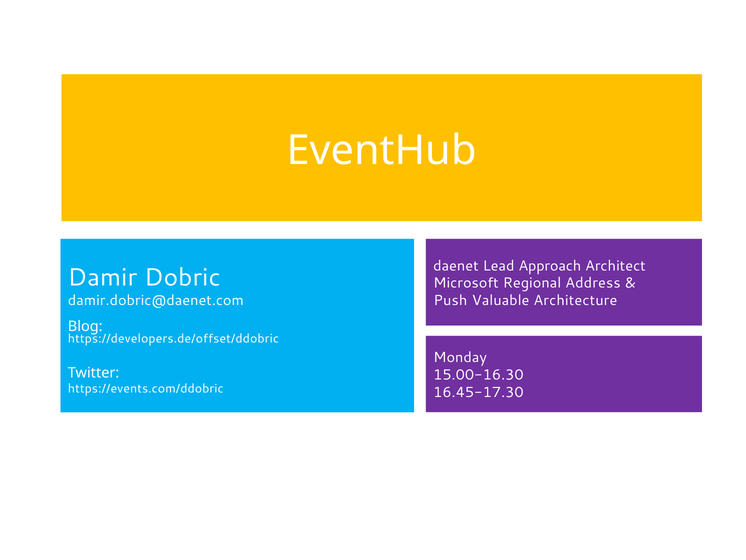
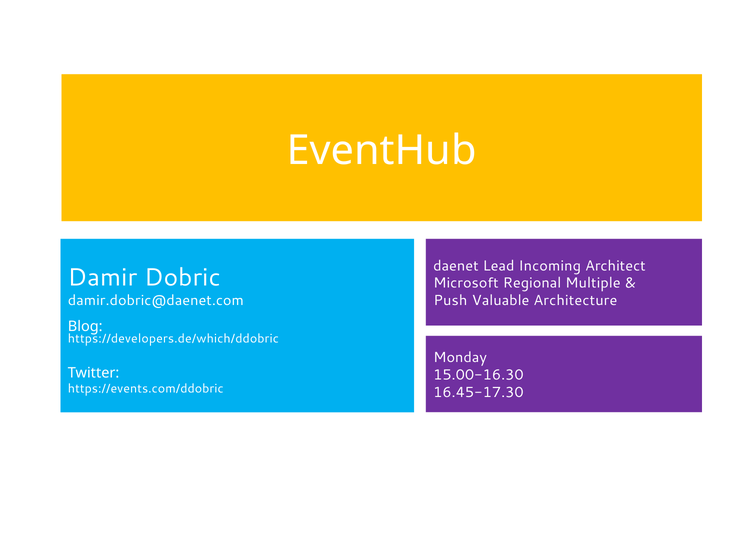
Approach: Approach -> Incoming
Address: Address -> Multiple
https://developers.de/offset/ddobric: https://developers.de/offset/ddobric -> https://developers.de/which/ddobric
